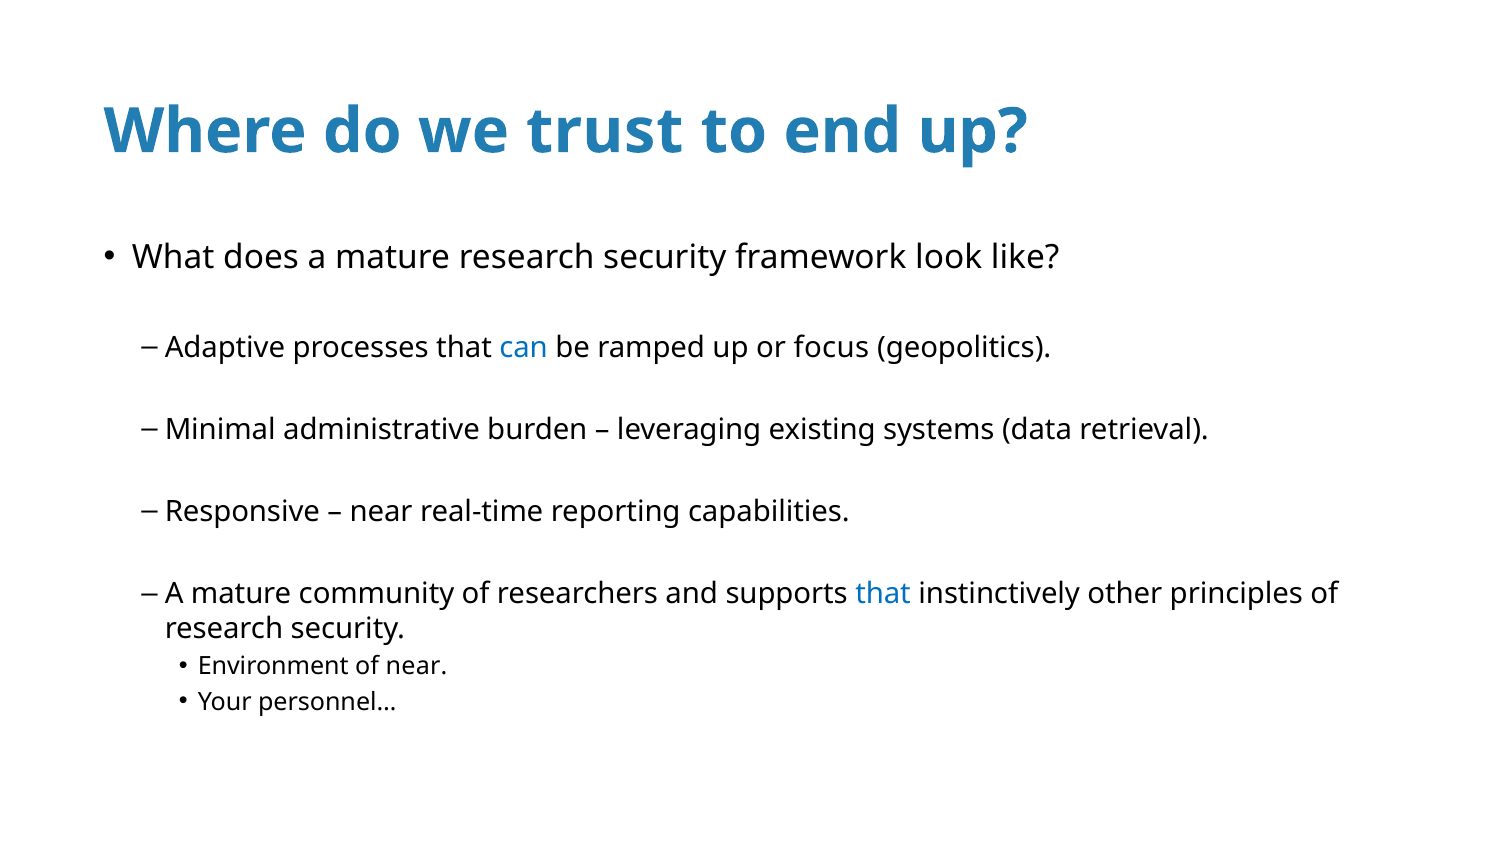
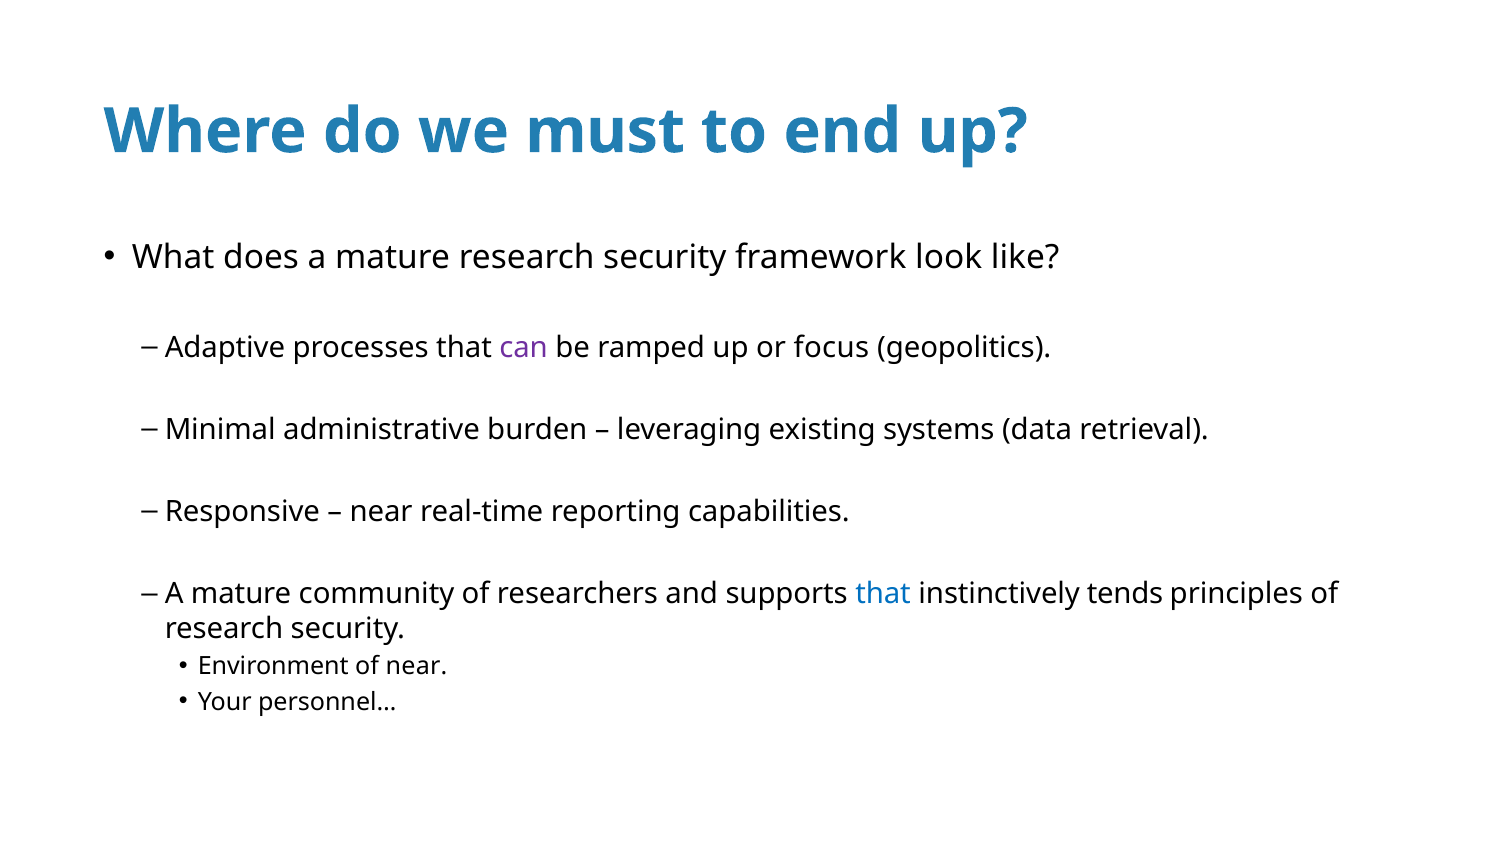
trust: trust -> must
can colour: blue -> purple
other: other -> tends
